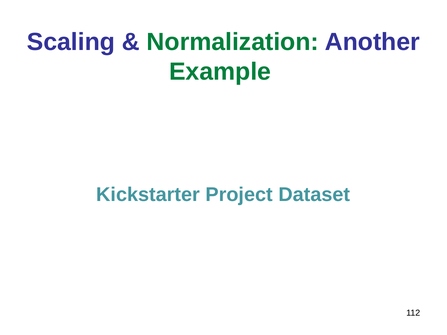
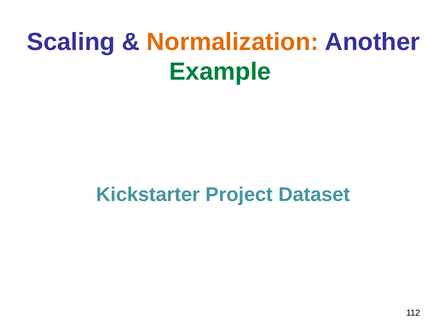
Normalization colour: green -> orange
